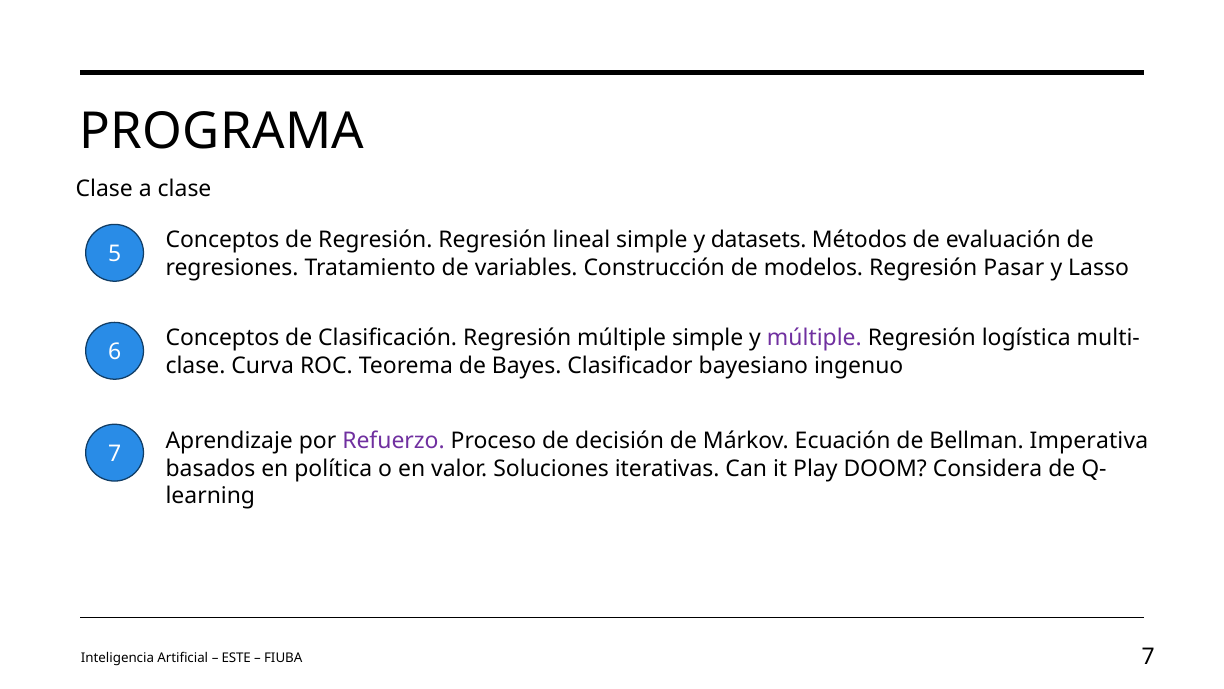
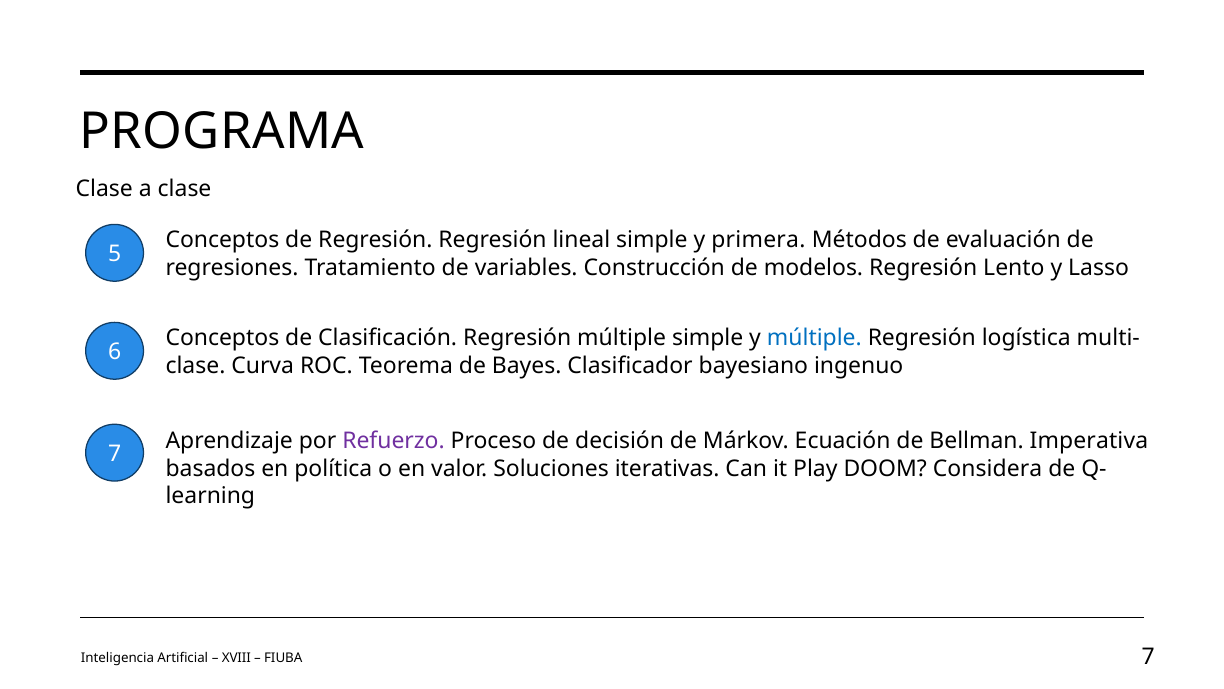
datasets: datasets -> primera
Pasar: Pasar -> Lento
múltiple at (814, 338) colour: purple -> blue
ESTE: ESTE -> XVIII
